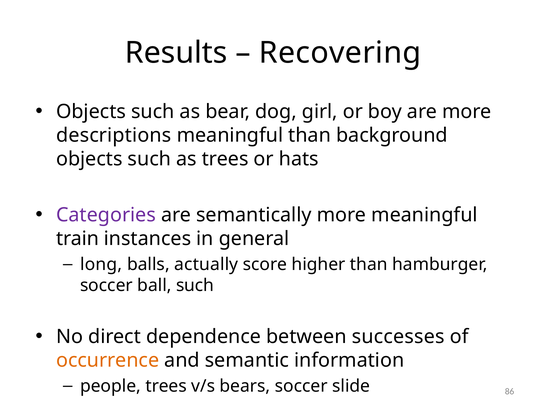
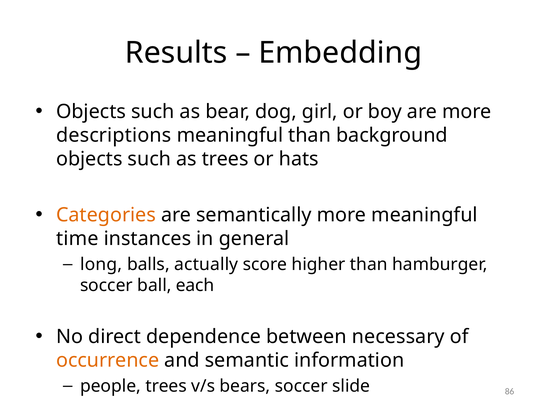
Recovering: Recovering -> Embedding
Categories colour: purple -> orange
train: train -> time
ball such: such -> each
successes: successes -> necessary
